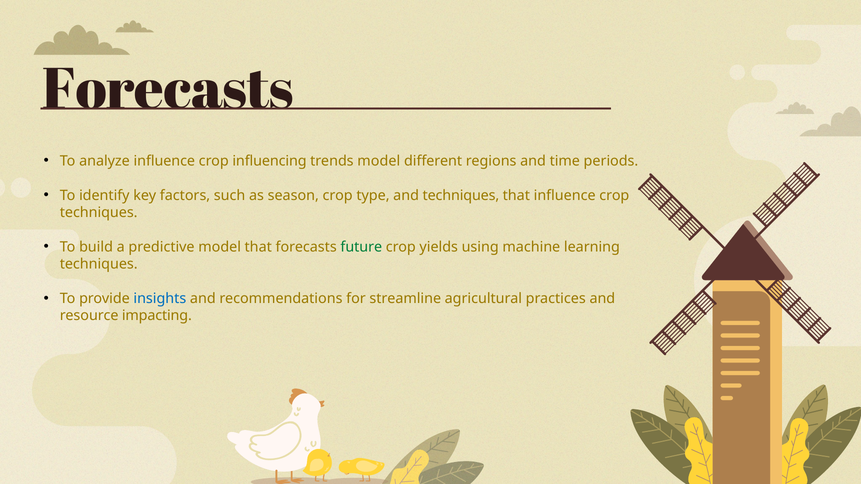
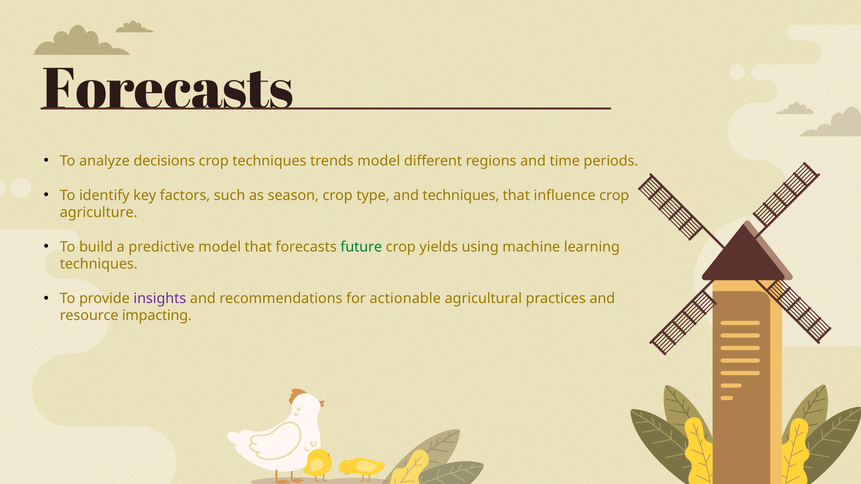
analyze influence: influence -> decisions
crop influencing: influencing -> techniques
techniques at (99, 213): techniques -> agriculture
insights colour: blue -> purple
streamline: streamline -> actionable
